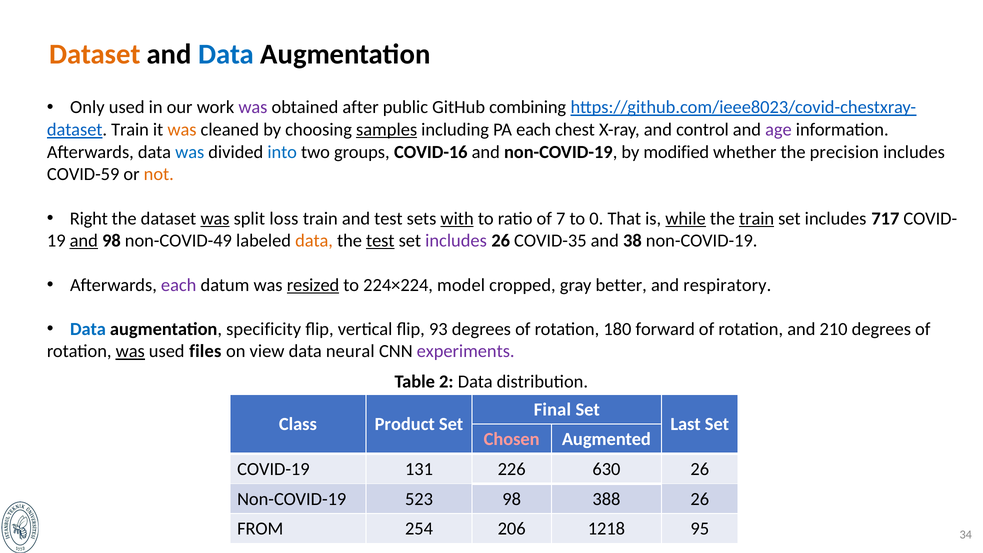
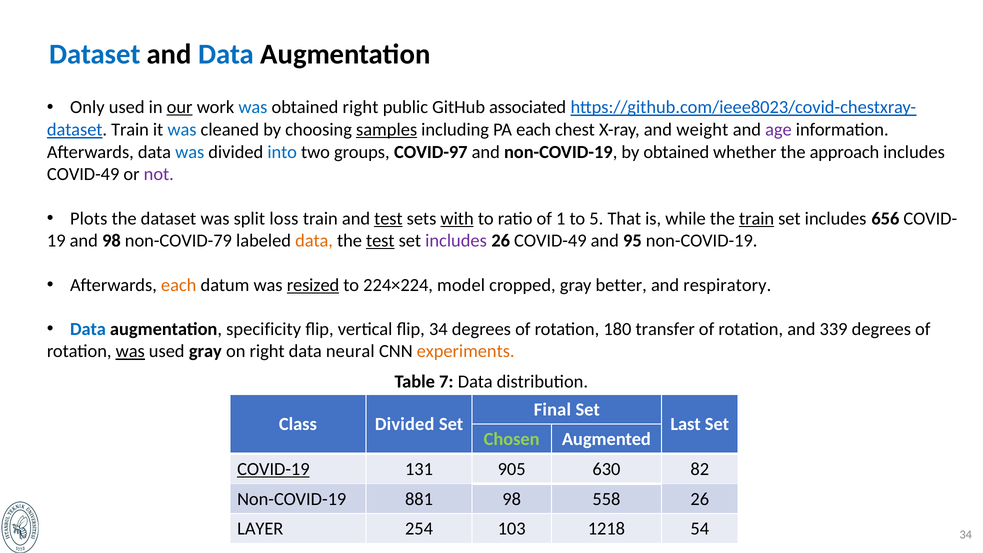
Dataset at (95, 54) colour: orange -> blue
our underline: none -> present
was at (253, 107) colour: purple -> blue
obtained after: after -> right
combining: combining -> associated
was at (182, 130) colour: orange -> blue
control: control -> weight
COVID-16: COVID-16 -> COVID-97
by modified: modified -> obtained
precision: precision -> approach
COVID-59 at (83, 174): COVID-59 -> COVID-49
not colour: orange -> purple
Right: Right -> Plots
was at (215, 219) underline: present -> none
test at (388, 219) underline: none -> present
7: 7 -> 1
0: 0 -> 5
while underline: present -> none
717: 717 -> 656
and at (84, 241) underline: present -> none
non-COVID-49: non-COVID-49 -> non-COVID-79
26 COVID-35: COVID-35 -> COVID-49
38: 38 -> 95
each at (179, 285) colour: purple -> orange
flip 93: 93 -> 34
forward: forward -> transfer
210: 210 -> 339
used files: files -> gray
on view: view -> right
experiments colour: purple -> orange
2: 2 -> 7
Class Product: Product -> Divided
Chosen colour: pink -> light green
COVID-19 underline: none -> present
226: 226 -> 905
630 26: 26 -> 82
523: 523 -> 881
388: 388 -> 558
FROM: FROM -> LAYER
206: 206 -> 103
95: 95 -> 54
